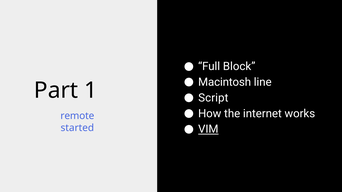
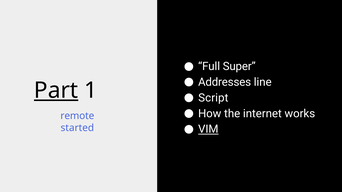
Block: Block -> Super
Macintosh: Macintosh -> Addresses
Part underline: none -> present
